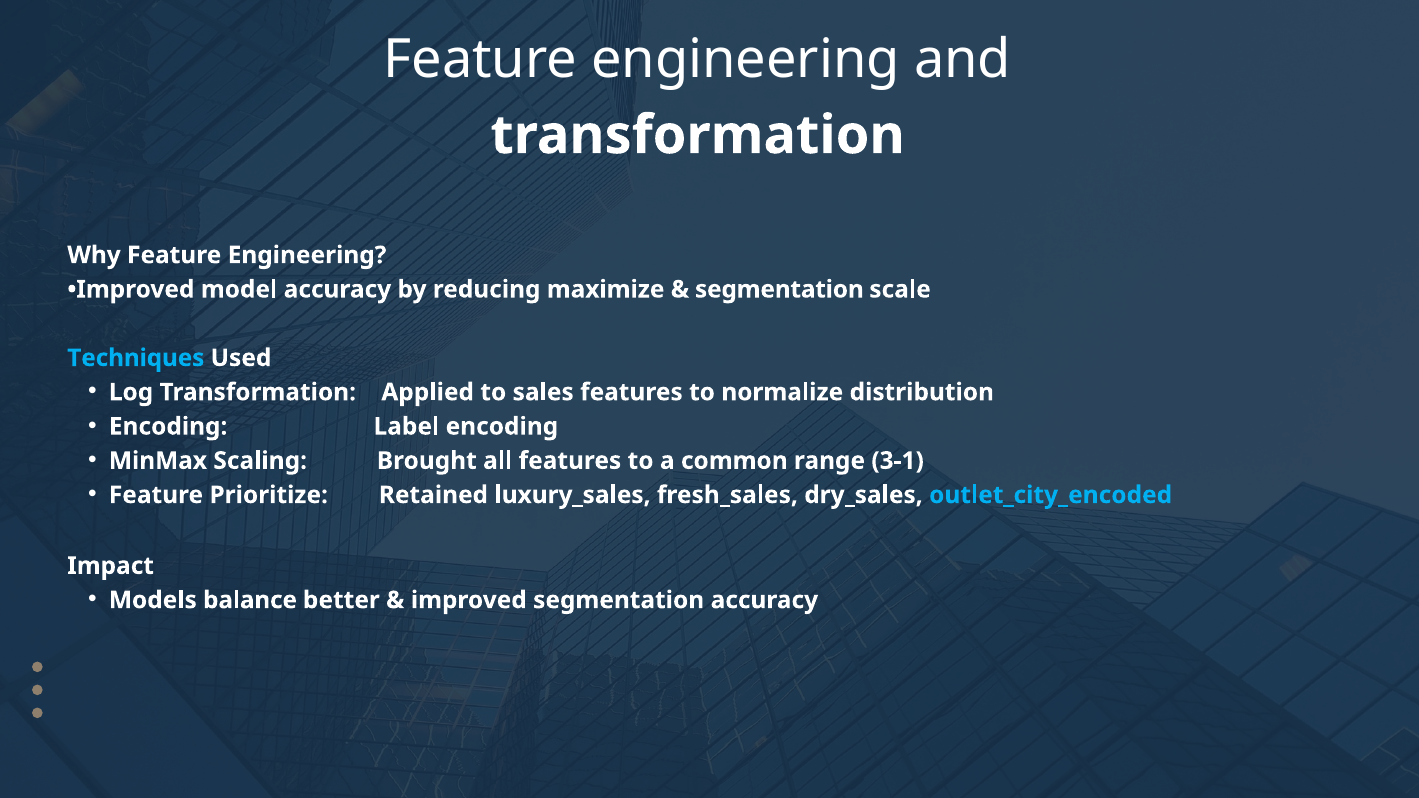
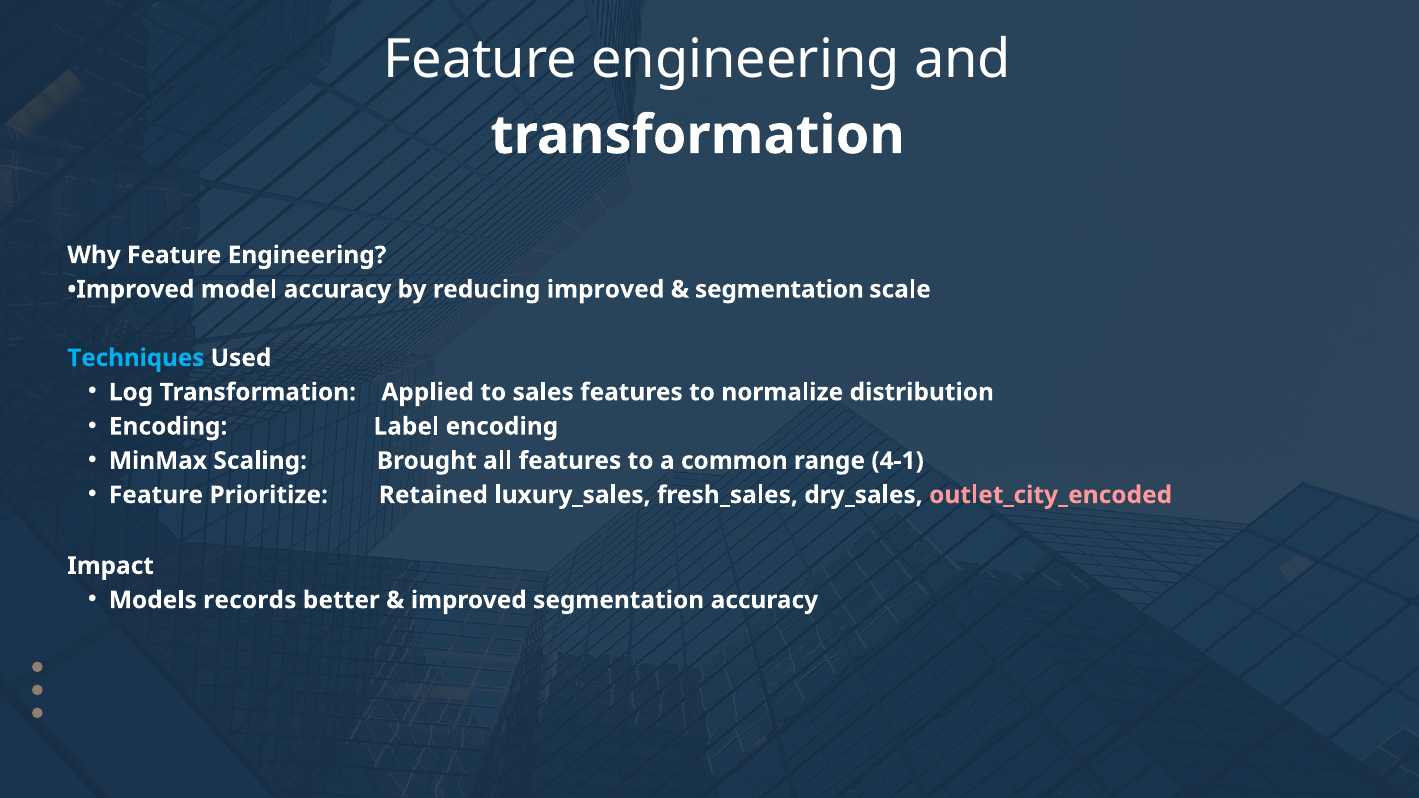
reducing maximize: maximize -> improved
3-1: 3-1 -> 4-1
outlet_city_encoded colour: light blue -> pink
balance: balance -> records
